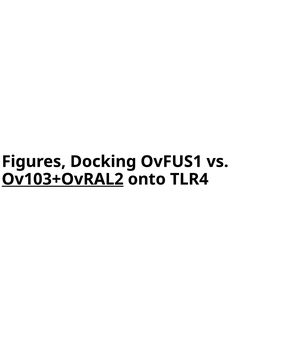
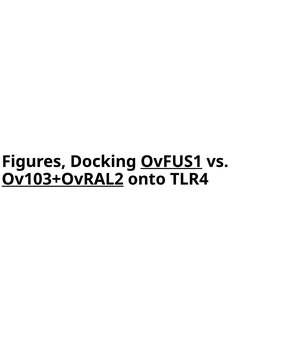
OvFUS1 underline: none -> present
